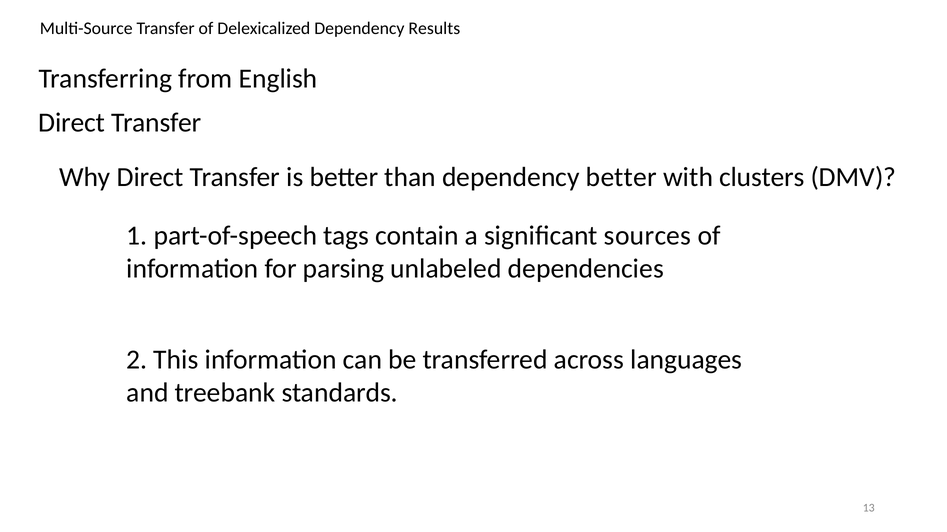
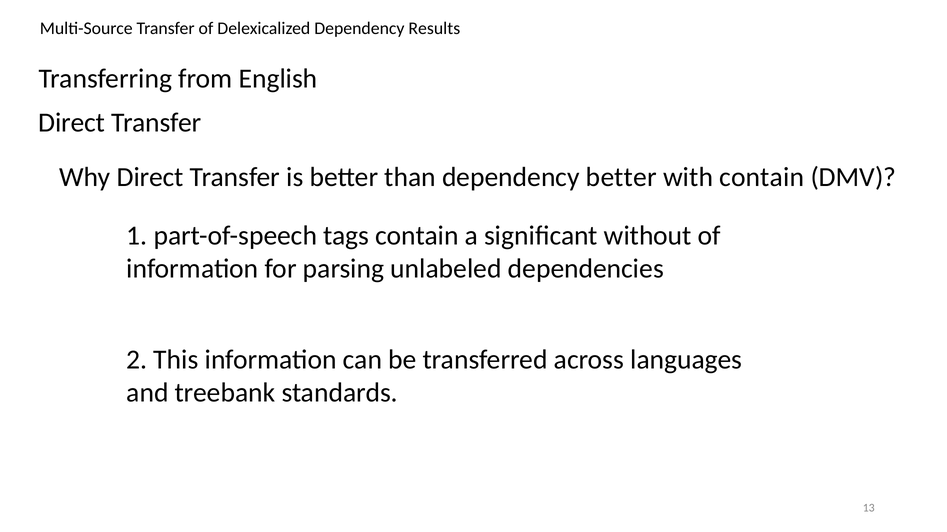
with clusters: clusters -> contain
sources: sources -> without
